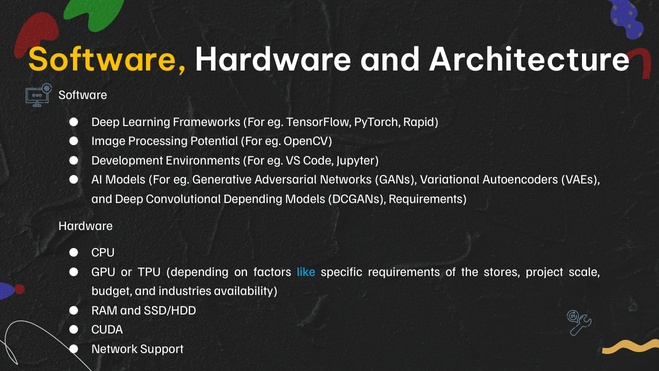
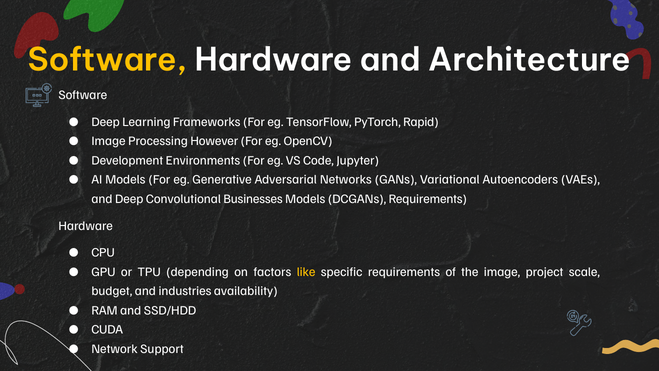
Potential: Potential -> However
Convolutional Depending: Depending -> Businesses
like colour: light blue -> yellow
the stores: stores -> image
